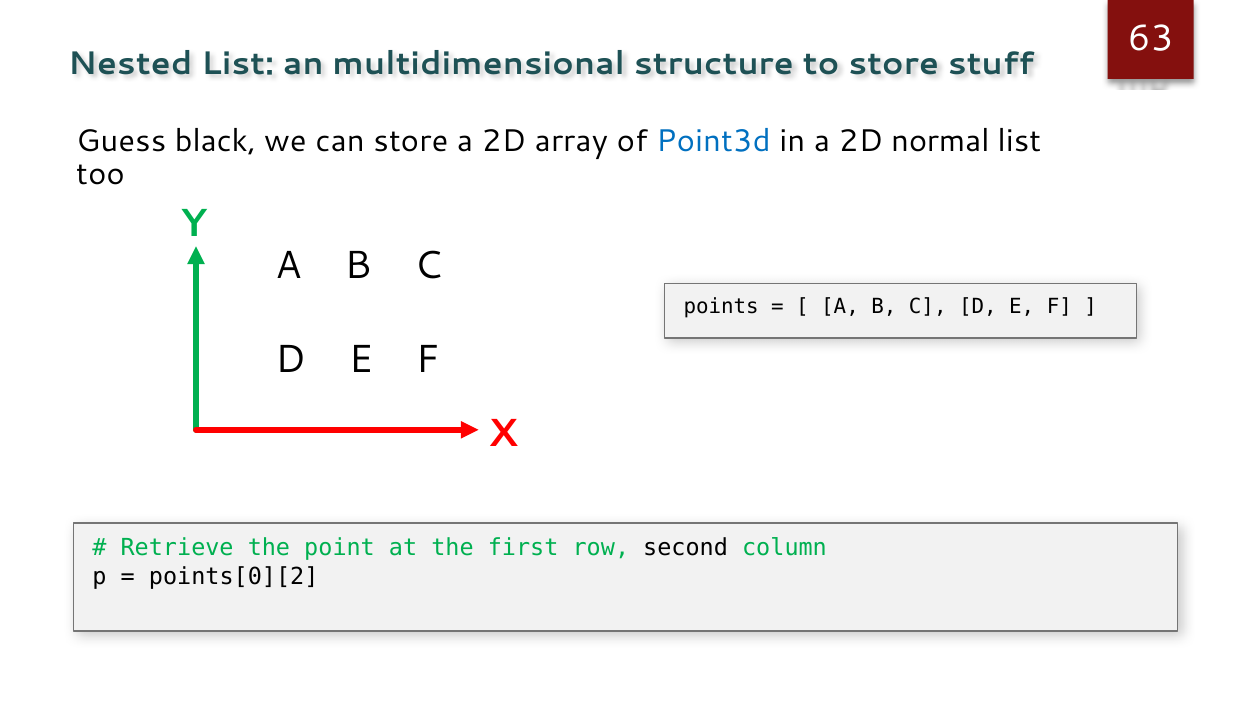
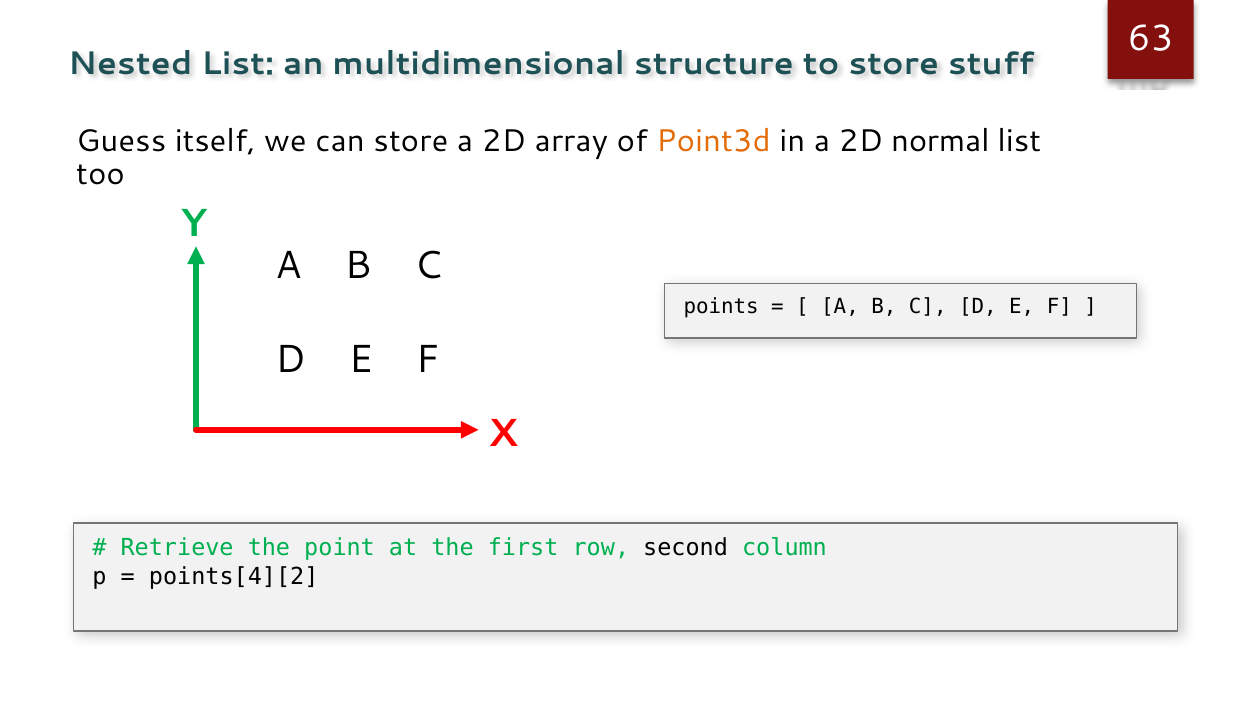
black: black -> itself
Point3d colour: blue -> orange
points[0][2: points[0][2 -> points[4][2
